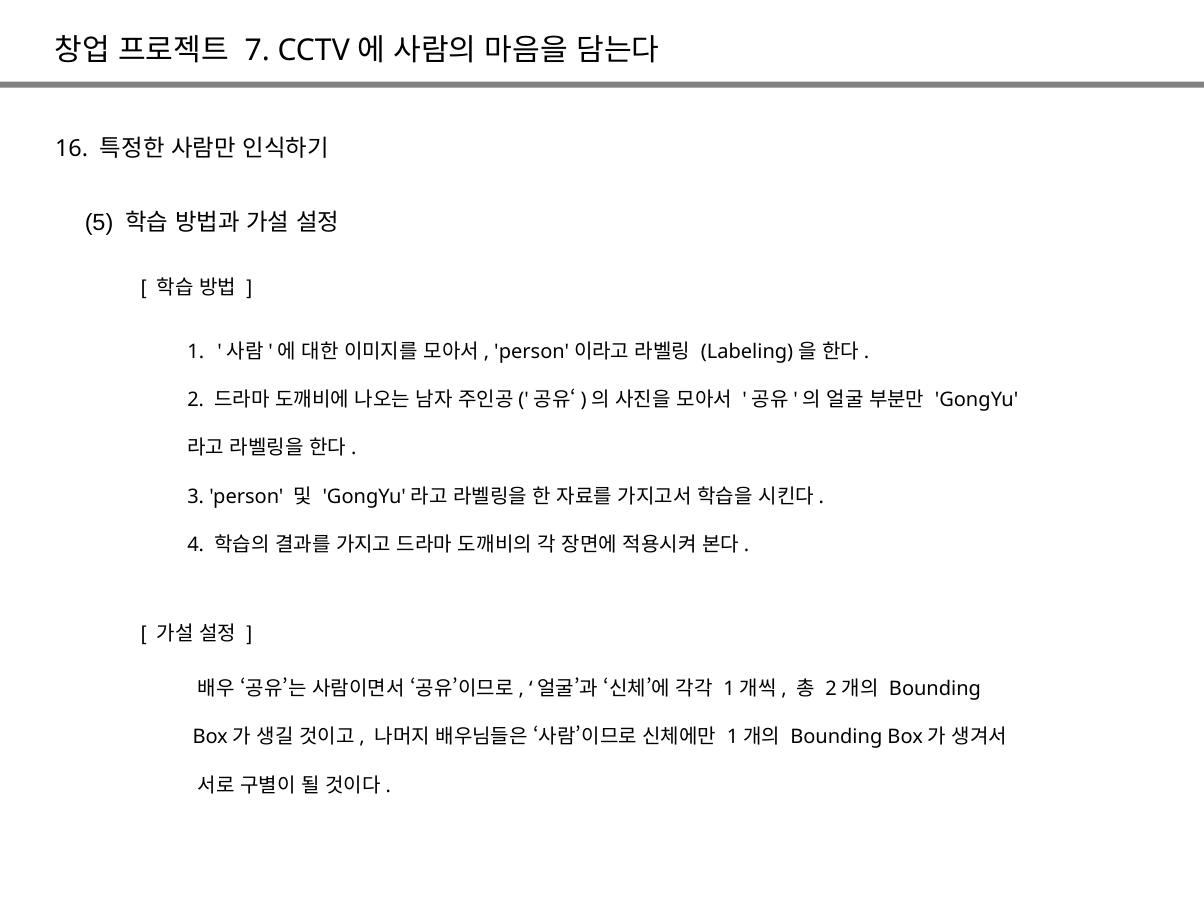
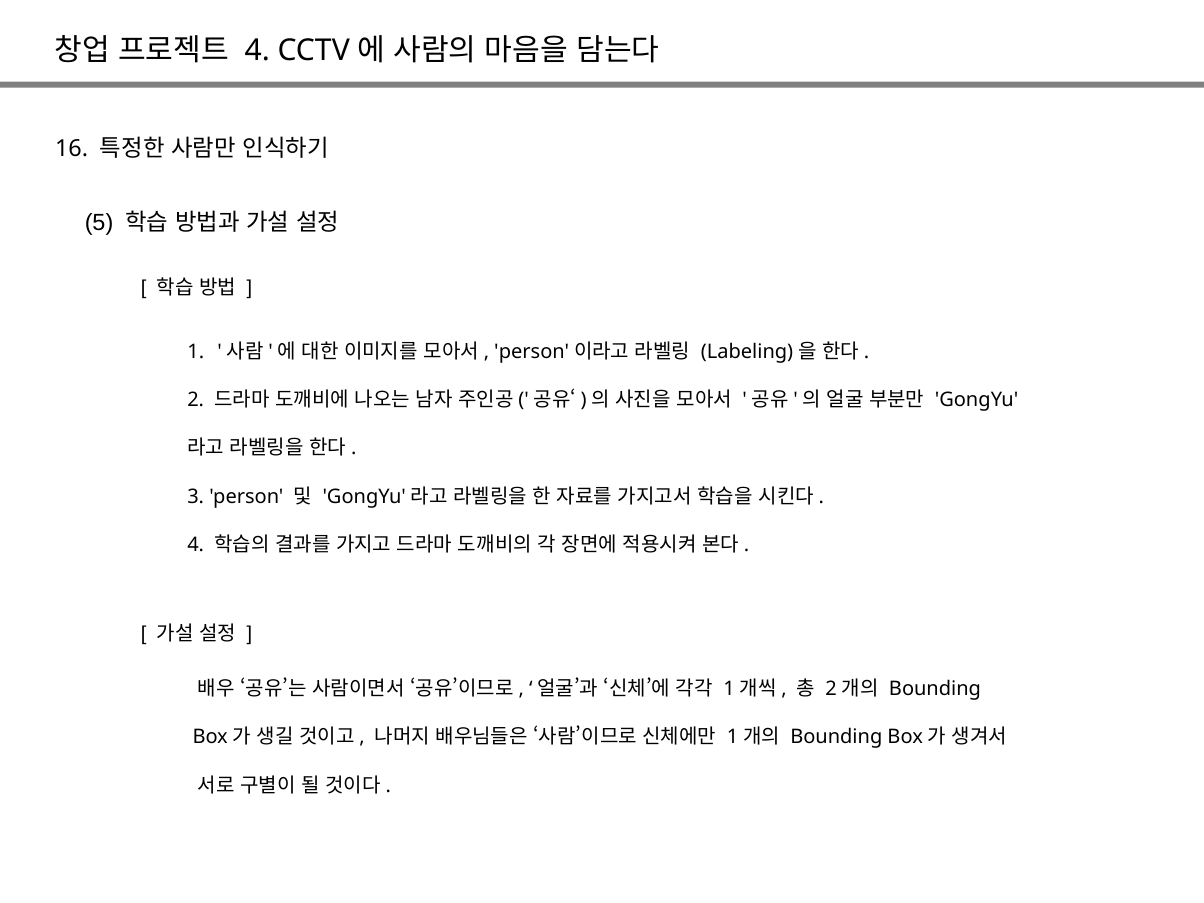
7 at (257, 50): 7 -> 4
